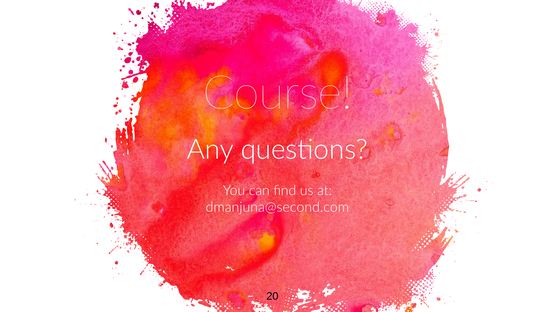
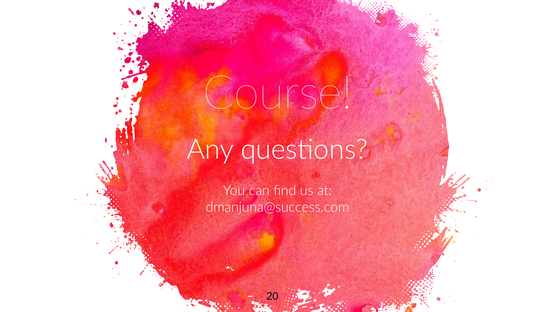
dmanjuna@second.com: dmanjuna@second.com -> dmanjuna@success.com
